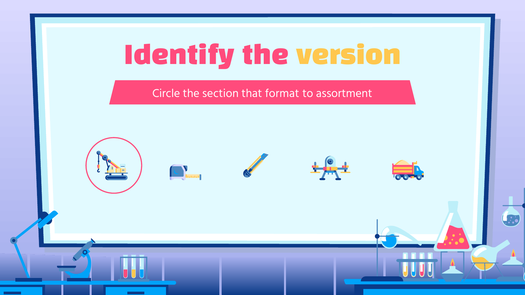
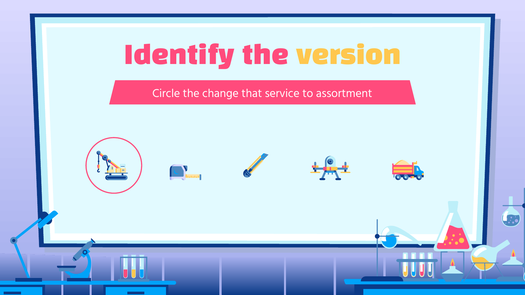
section: section -> change
format: format -> service
